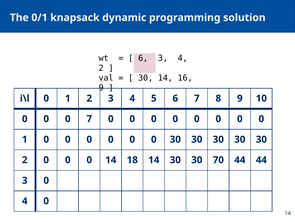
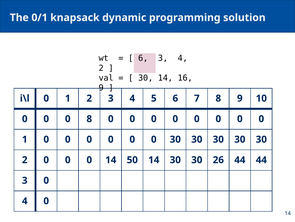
0 7: 7 -> 8
18: 18 -> 50
70: 70 -> 26
